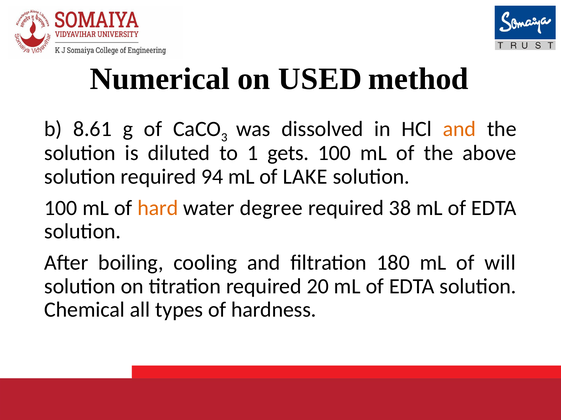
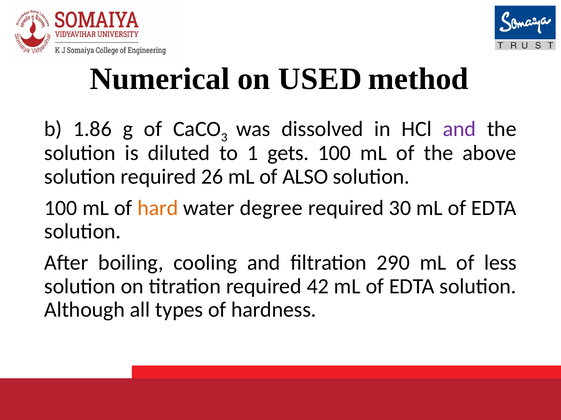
8.61: 8.61 -> 1.86
and at (459, 129) colour: orange -> purple
94: 94 -> 26
LAKE: LAKE -> ALSO
38: 38 -> 30
180: 180 -> 290
will: will -> less
20: 20 -> 42
Chemical: Chemical -> Although
